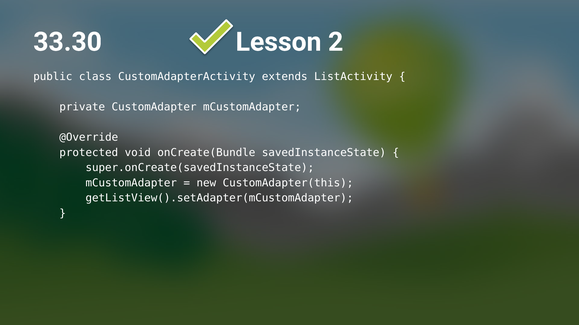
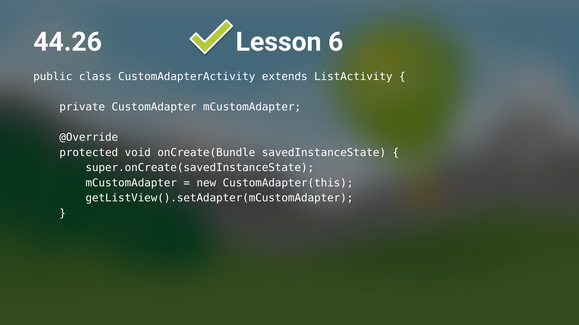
33.30: 33.30 -> 44.26
2: 2 -> 6
